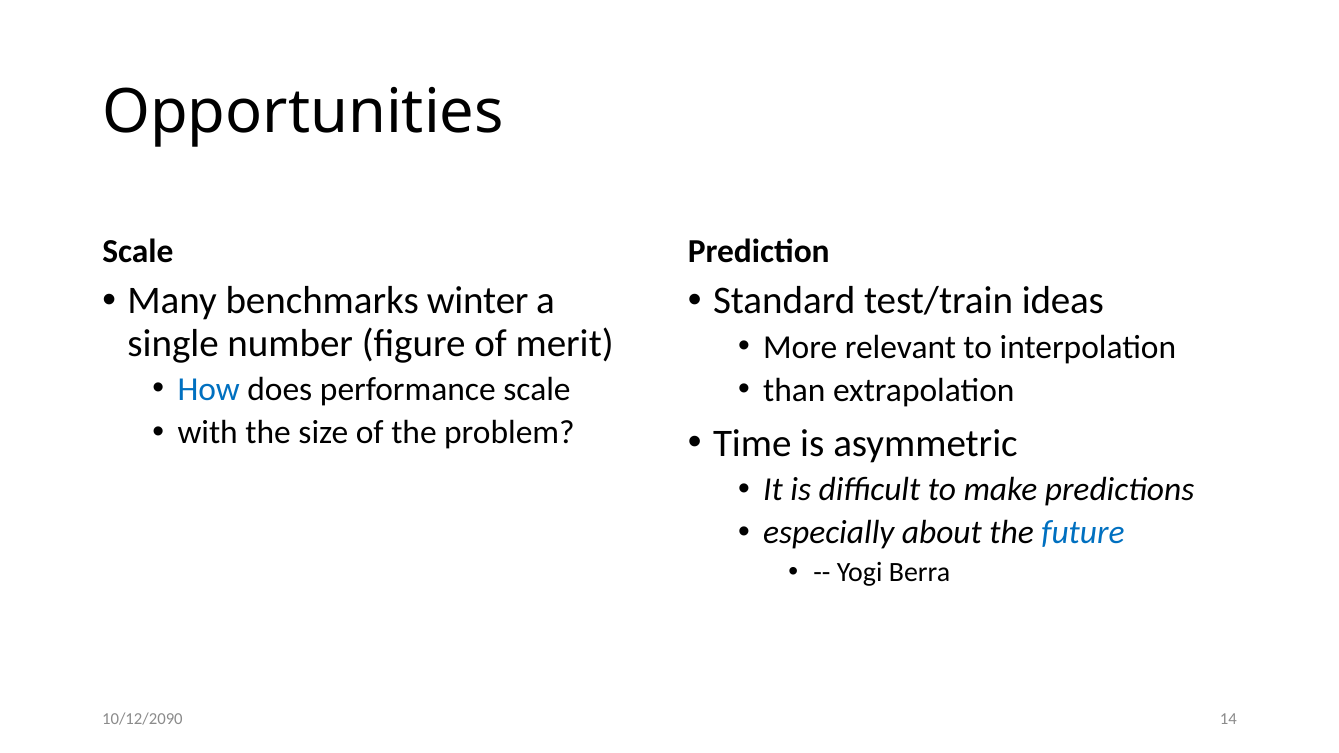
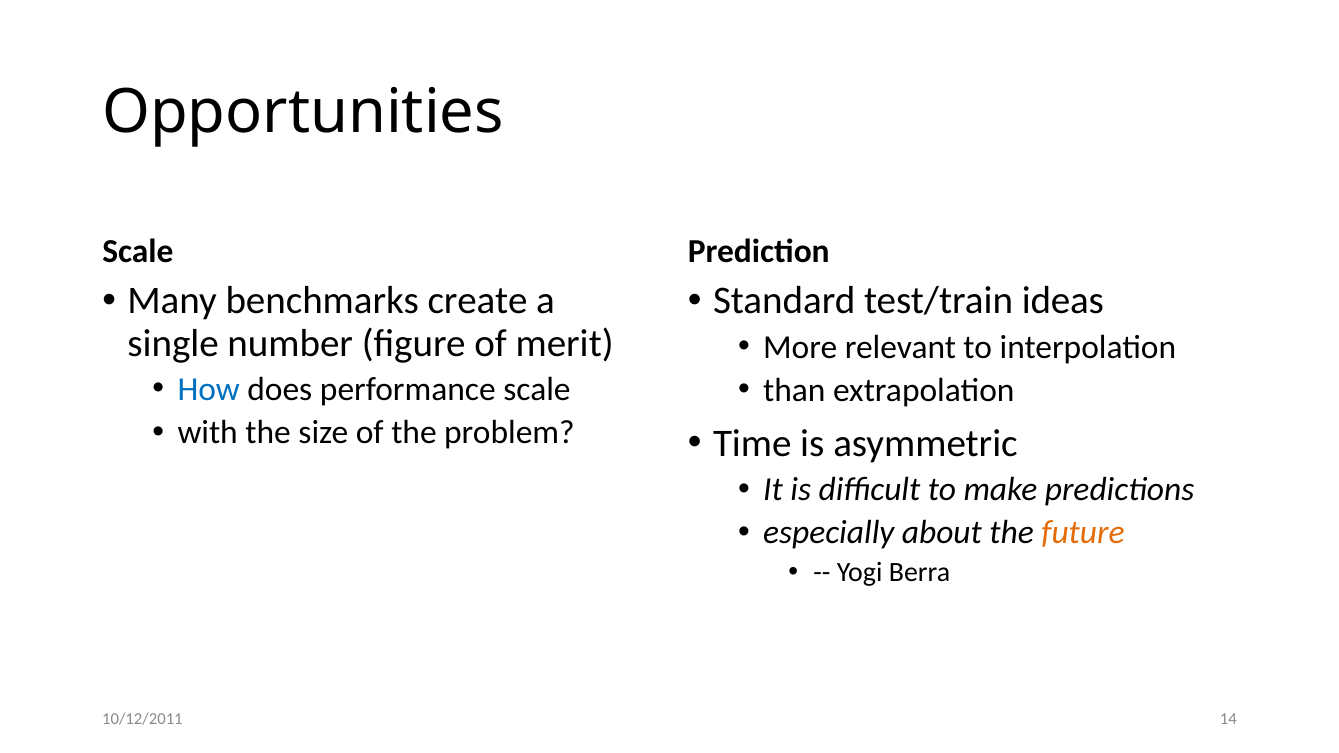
winter: winter -> create
future colour: blue -> orange
10/12/2090: 10/12/2090 -> 10/12/2011
